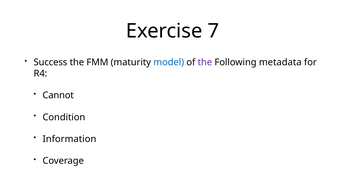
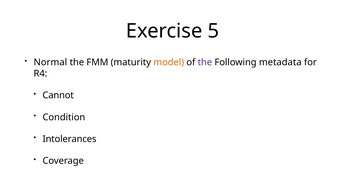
7: 7 -> 5
Success: Success -> Normal
model colour: blue -> orange
Information: Information -> Intolerances
